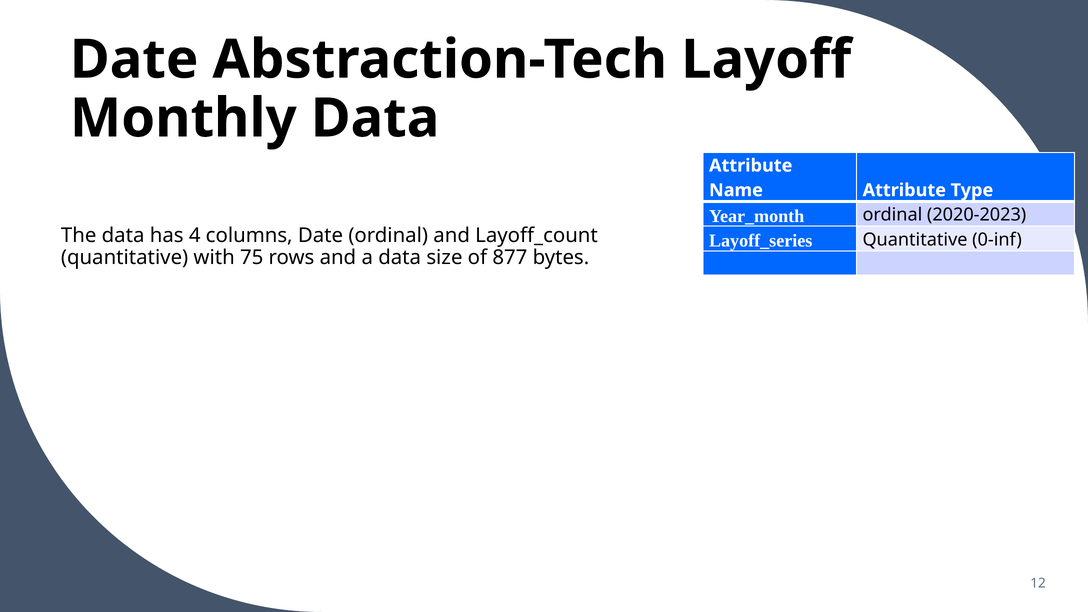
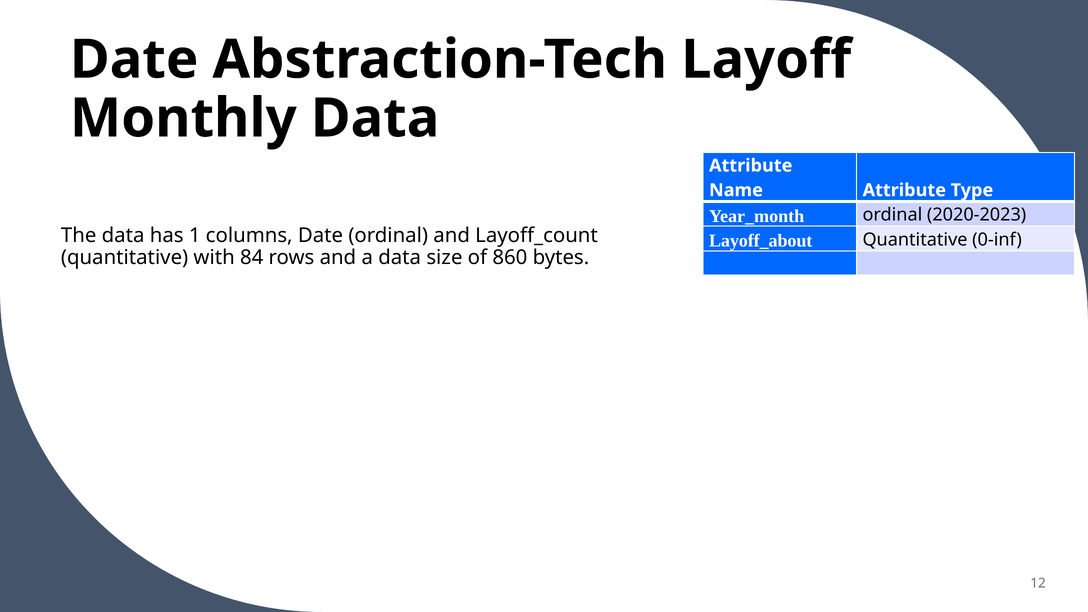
4: 4 -> 1
Layoff_series: Layoff_series -> Layoff_about
75: 75 -> 84
877: 877 -> 860
